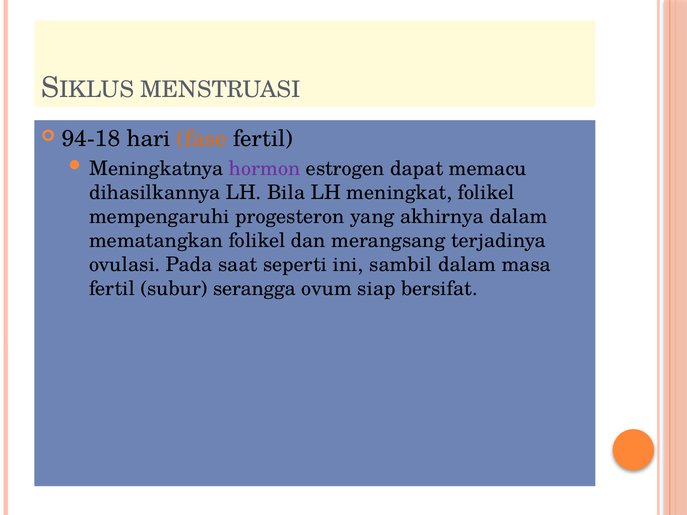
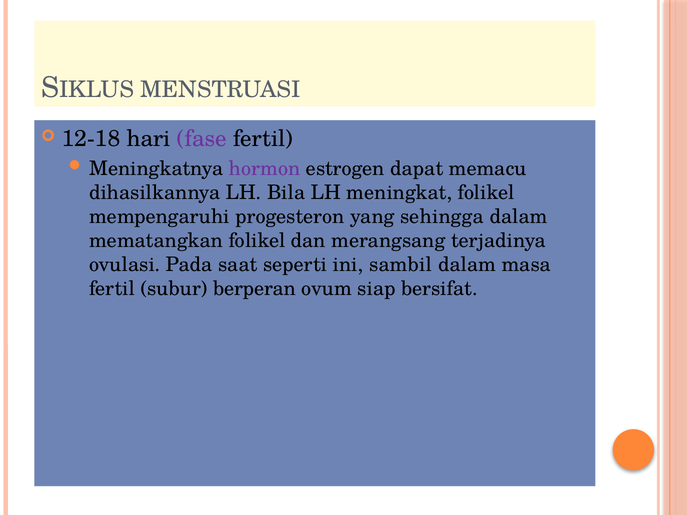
94-18: 94-18 -> 12-18
fase colour: orange -> purple
akhirnya: akhirnya -> sehingga
serangga: serangga -> berperan
